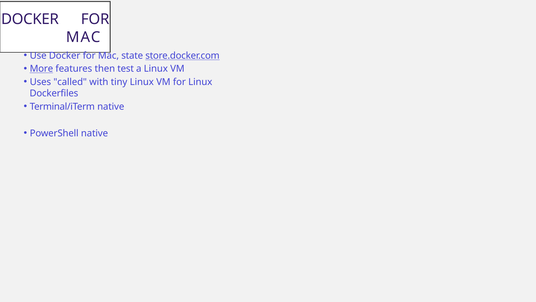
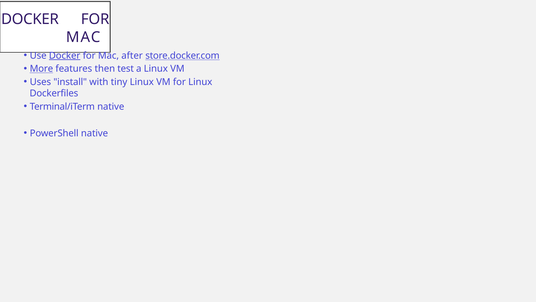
Docker at (65, 55) underline: none -> present
state: state -> after
called: called -> install
